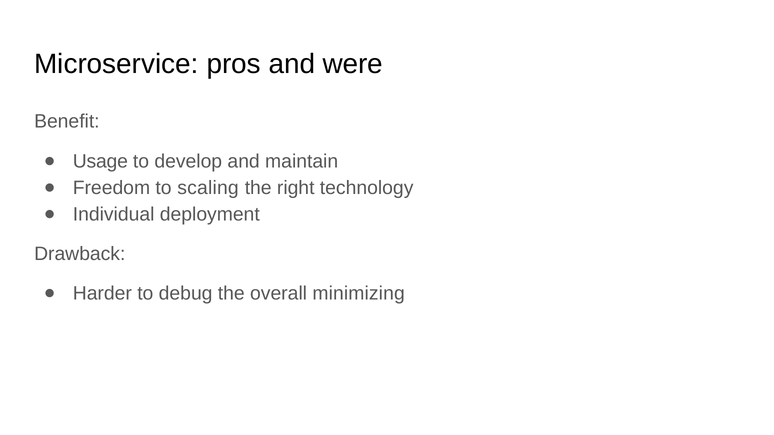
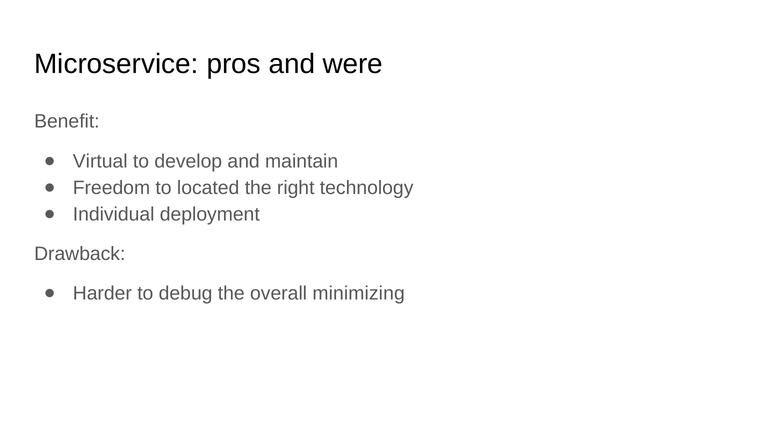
Usage: Usage -> Virtual
scaling: scaling -> located
